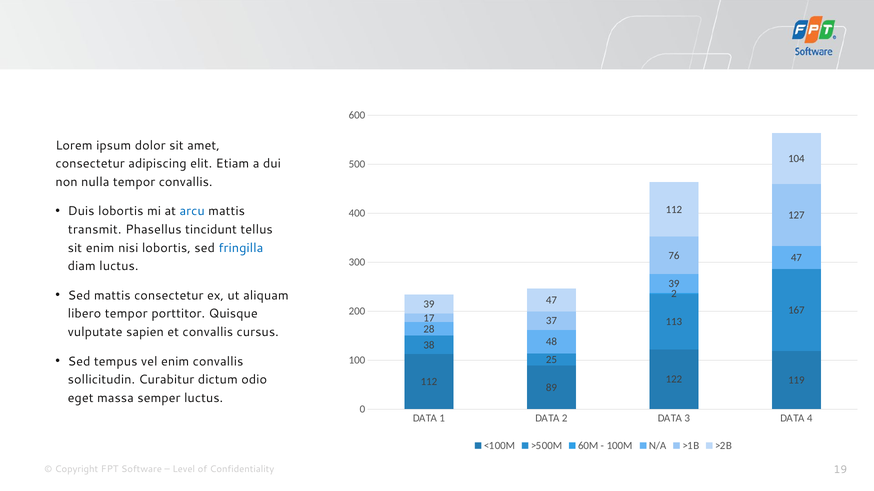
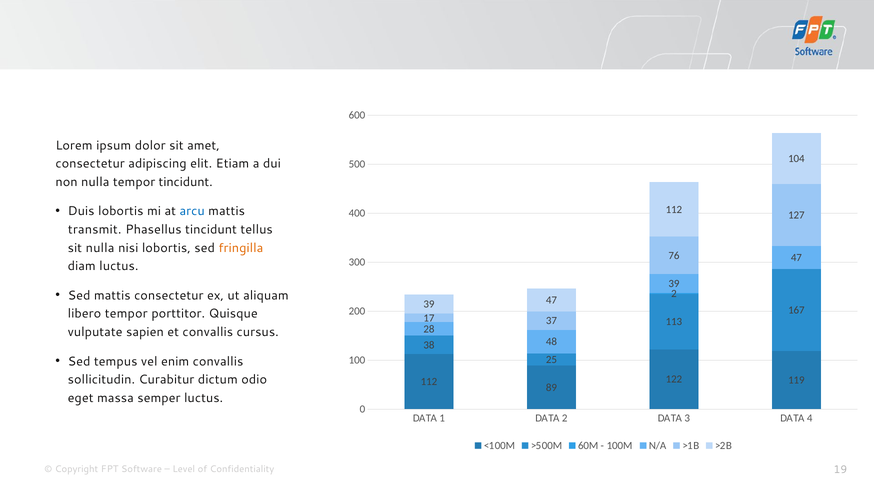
tempor convallis: convallis -> tincidunt
sit enim: enim -> nulla
fringilla colour: blue -> orange
